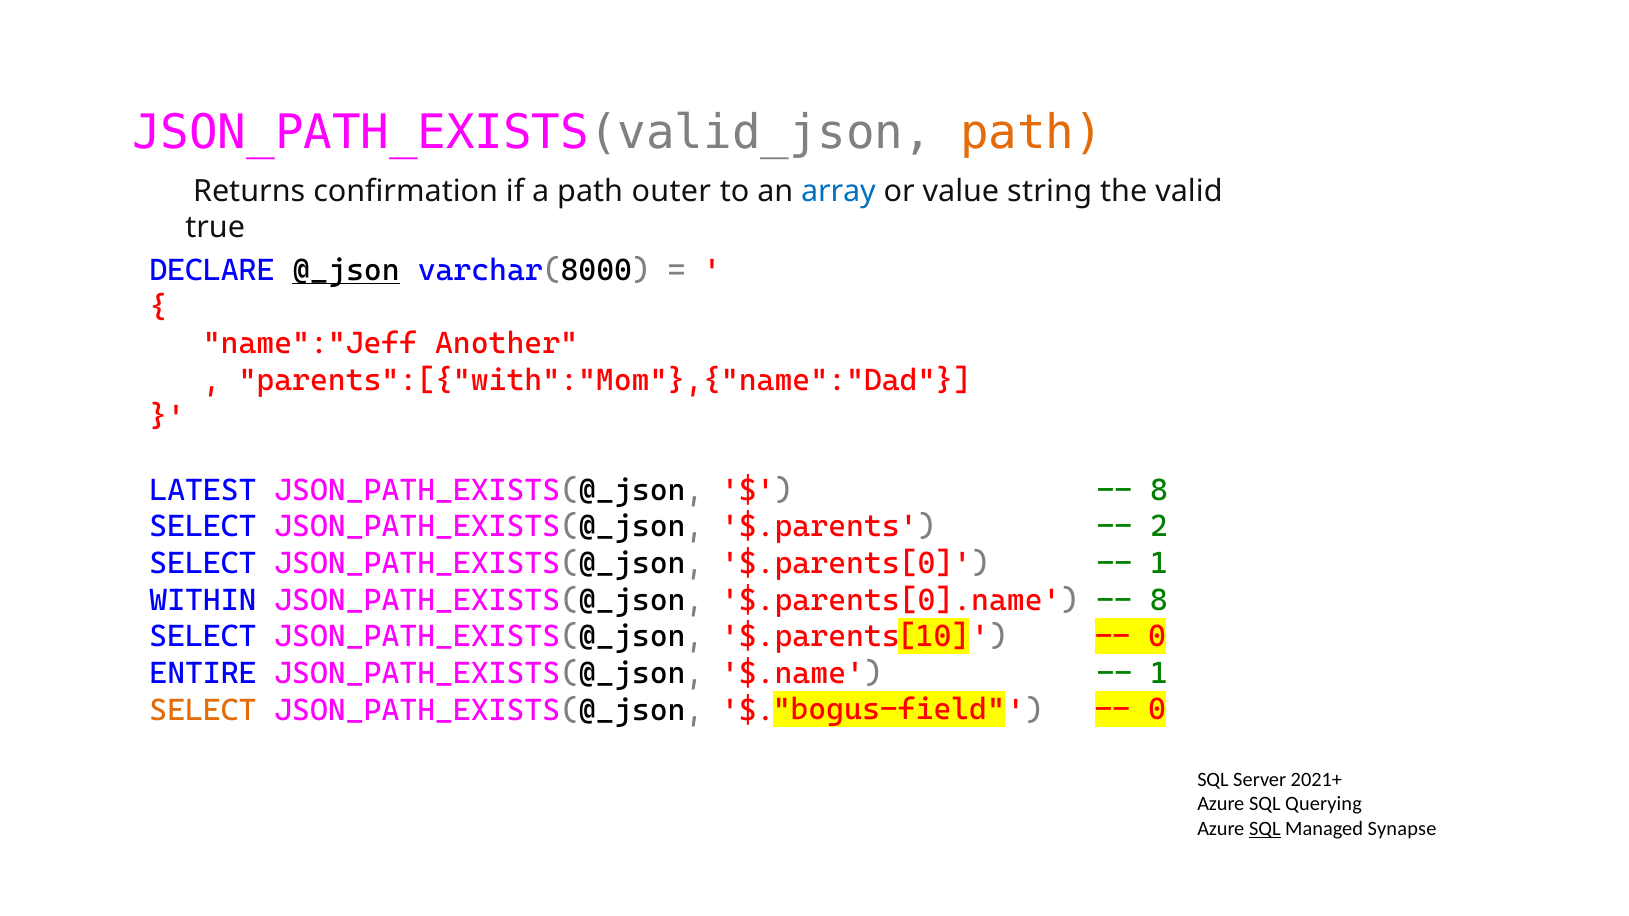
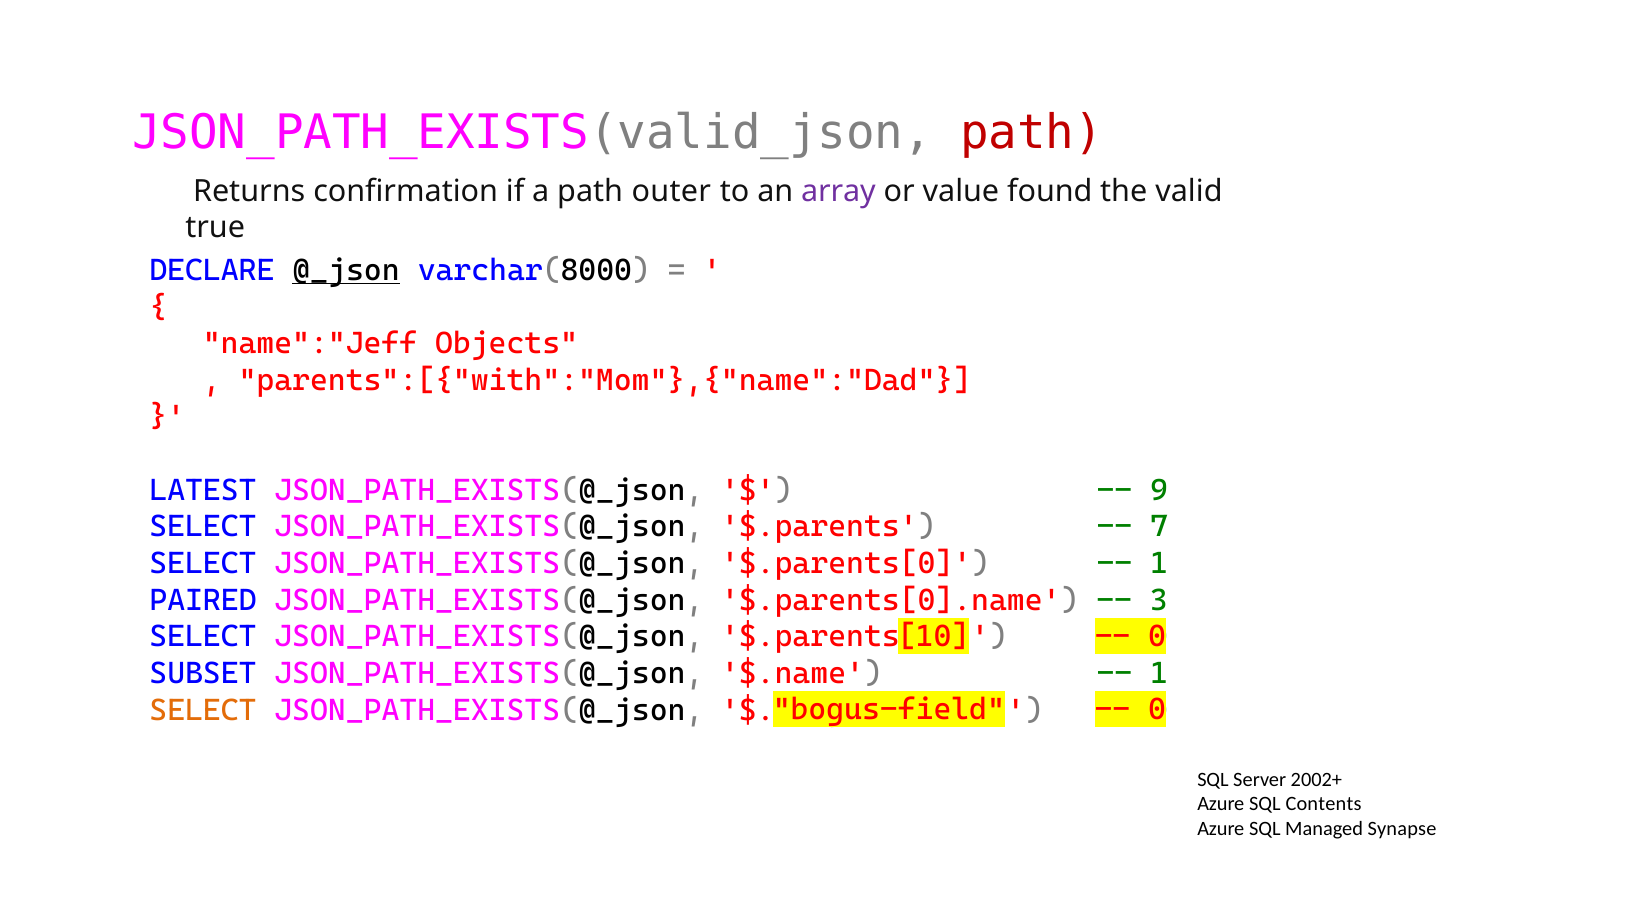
path at (1032, 133) colour: orange -> red
array colour: blue -> purple
string: string -> found
Another: Another -> Objects
8 at (1159, 490): 8 -> 9
2: 2 -> 7
WITHIN: WITHIN -> PAIRED
8 at (1159, 600): 8 -> 3
ENTIRE: ENTIRE -> SUBSET
2021+: 2021+ -> 2002+
Querying: Querying -> Contents
SQL at (1265, 829) underline: present -> none
